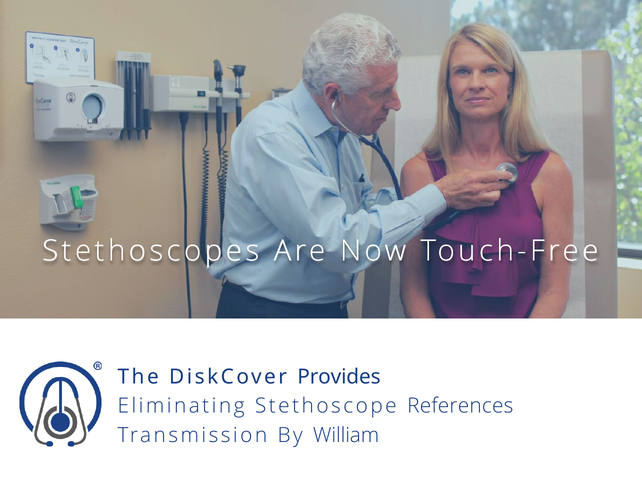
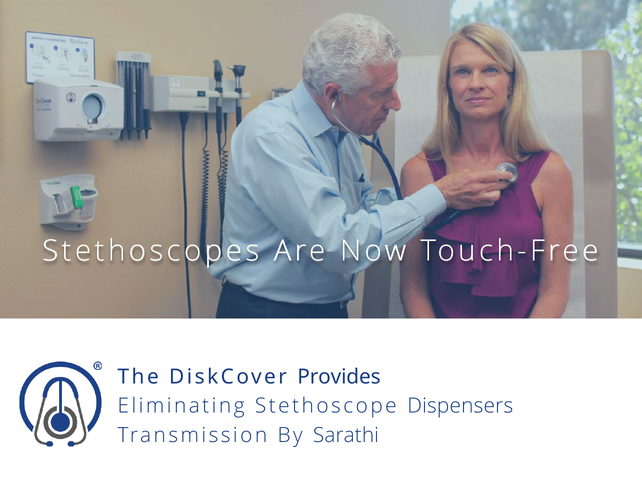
References: References -> Dispensers
William: William -> Sarathi
